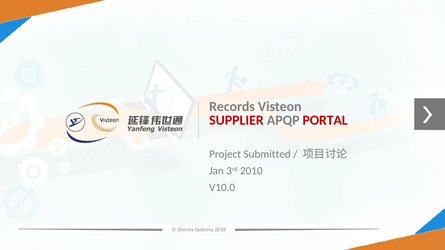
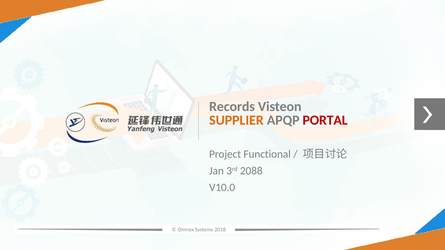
SUPPLIER colour: red -> orange
Submitted: Submitted -> Functional
2010: 2010 -> 2088
